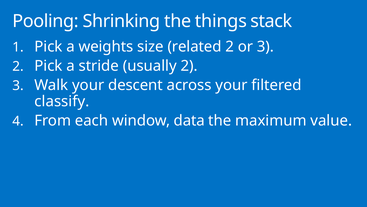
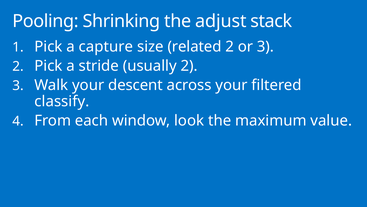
things: things -> adjust
weights: weights -> capture
data: data -> look
